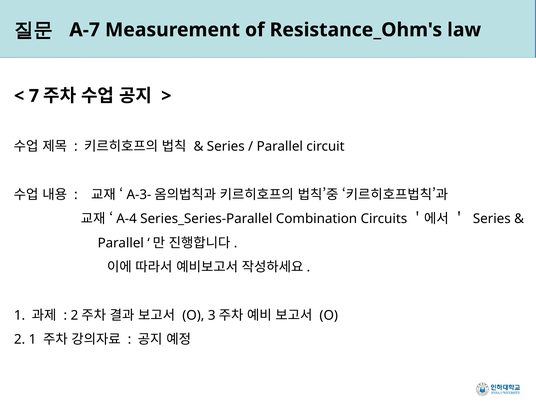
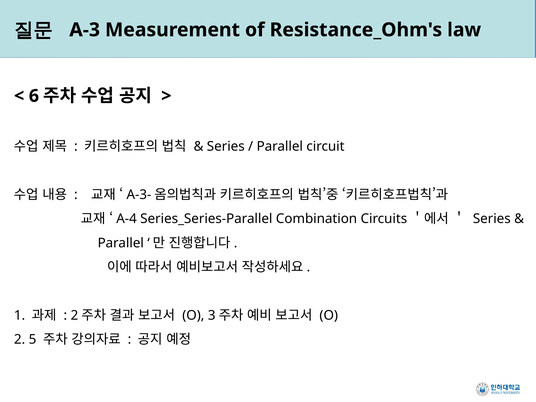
A-7: A-7 -> A-3
7: 7 -> 6
2 1: 1 -> 5
